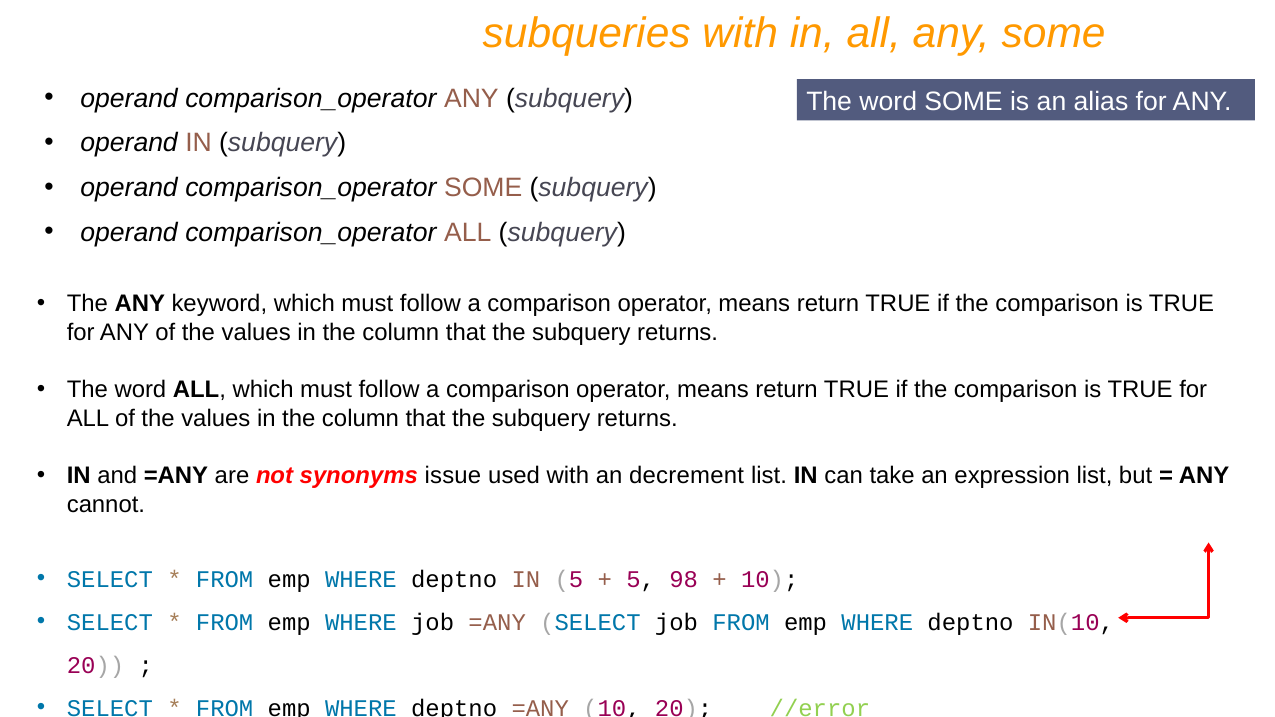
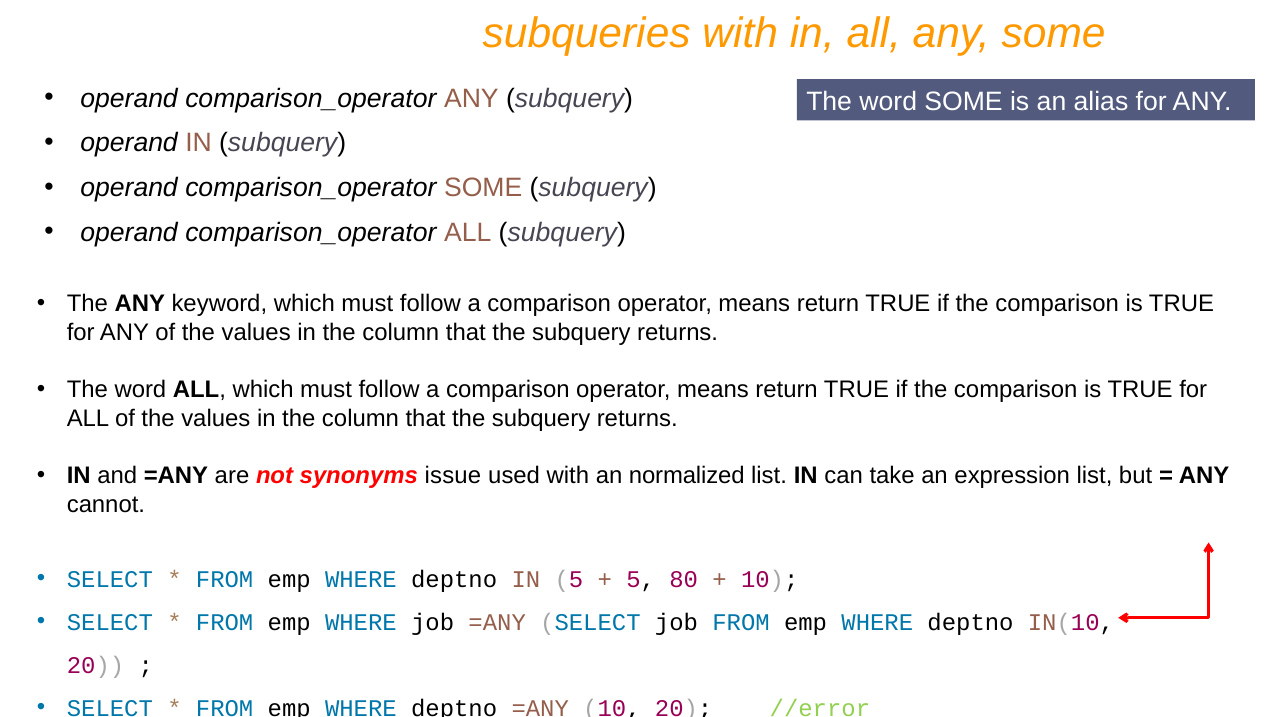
decrement: decrement -> normalized
98: 98 -> 80
